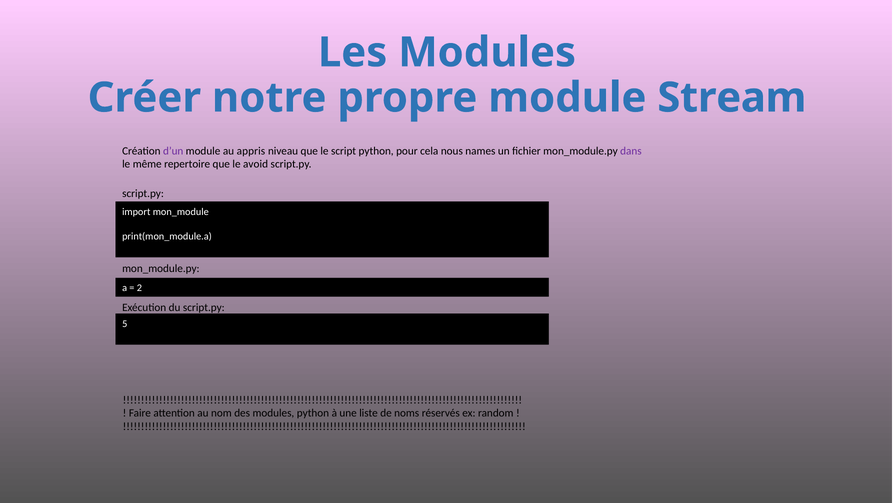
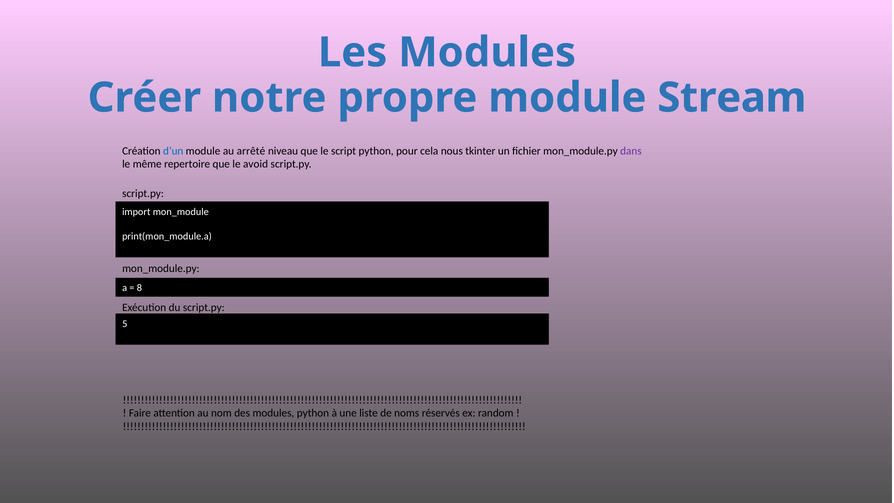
d’un colour: purple -> blue
appris: appris -> arrêté
names: names -> tkinter
2: 2 -> 8
